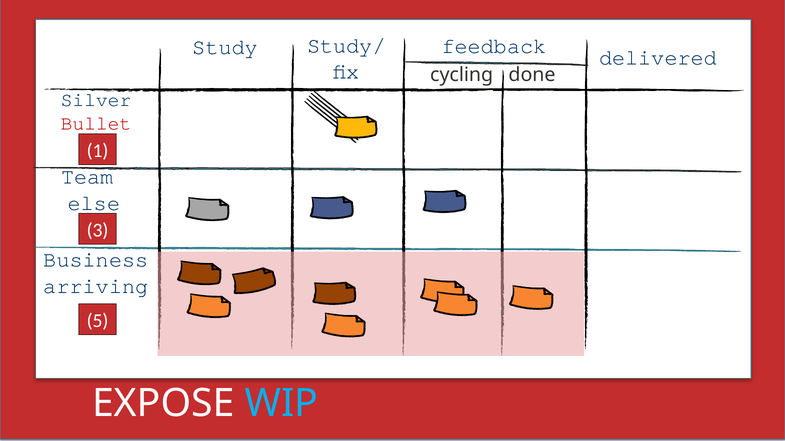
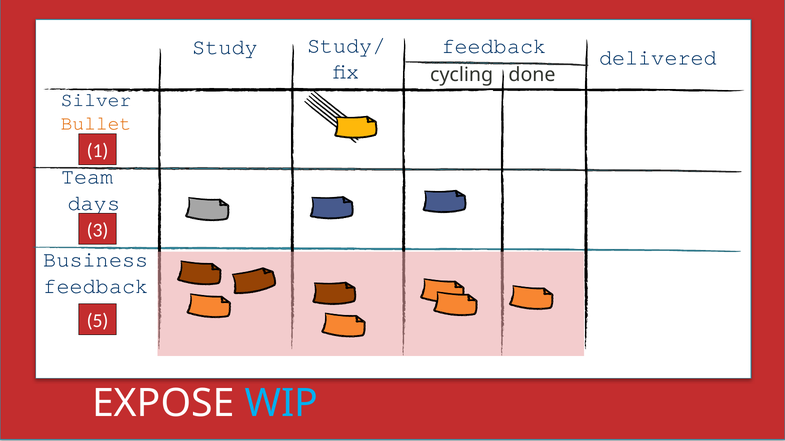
Bullet colour: red -> orange
else: else -> days
arriving at (96, 286): arriving -> feedback
